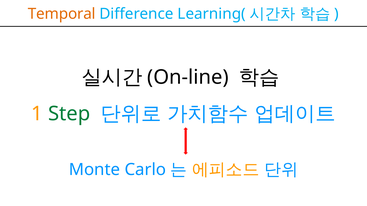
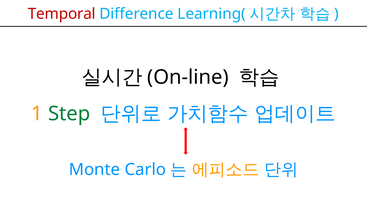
Temporal colour: orange -> red
